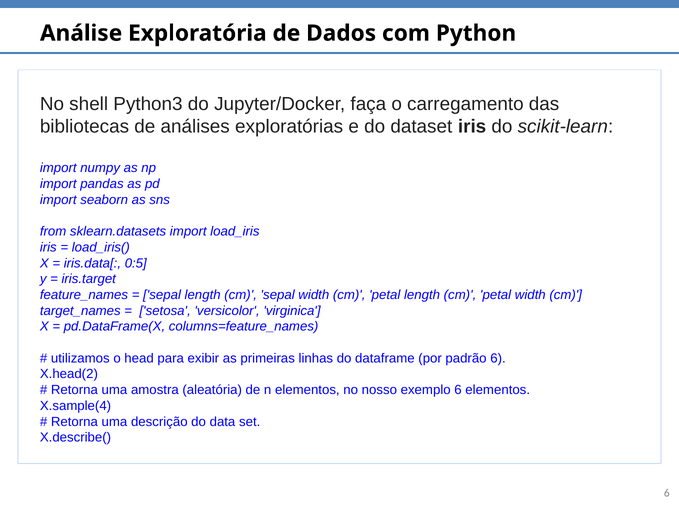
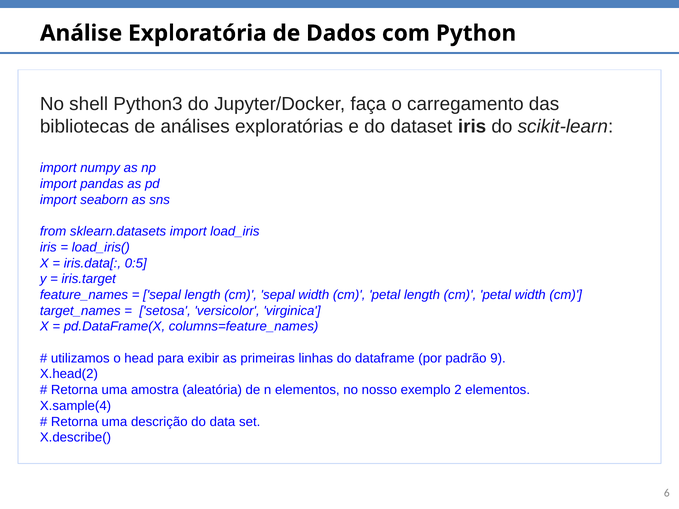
padrão 6: 6 -> 9
exemplo 6: 6 -> 2
